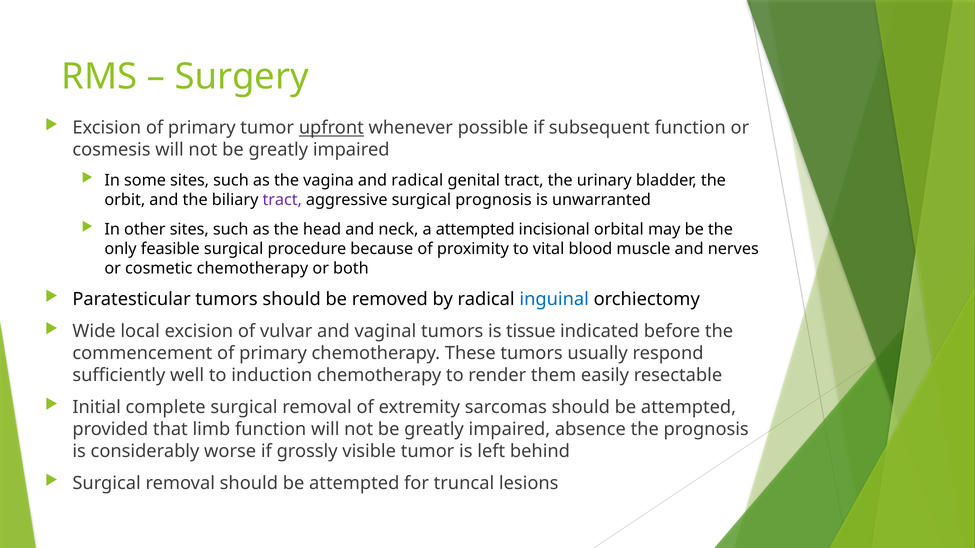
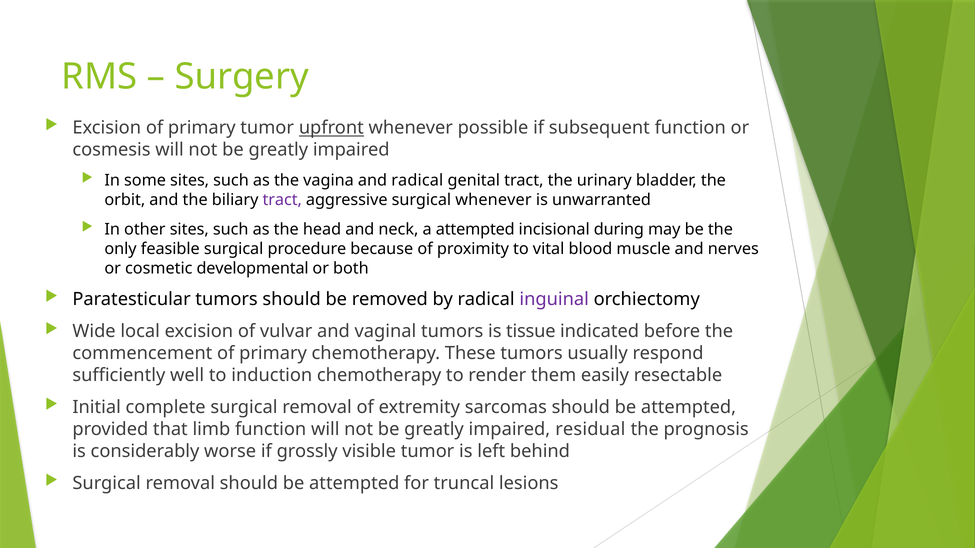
surgical prognosis: prognosis -> whenever
orbital: orbital -> during
cosmetic chemotherapy: chemotherapy -> developmental
inguinal colour: blue -> purple
absence: absence -> residual
